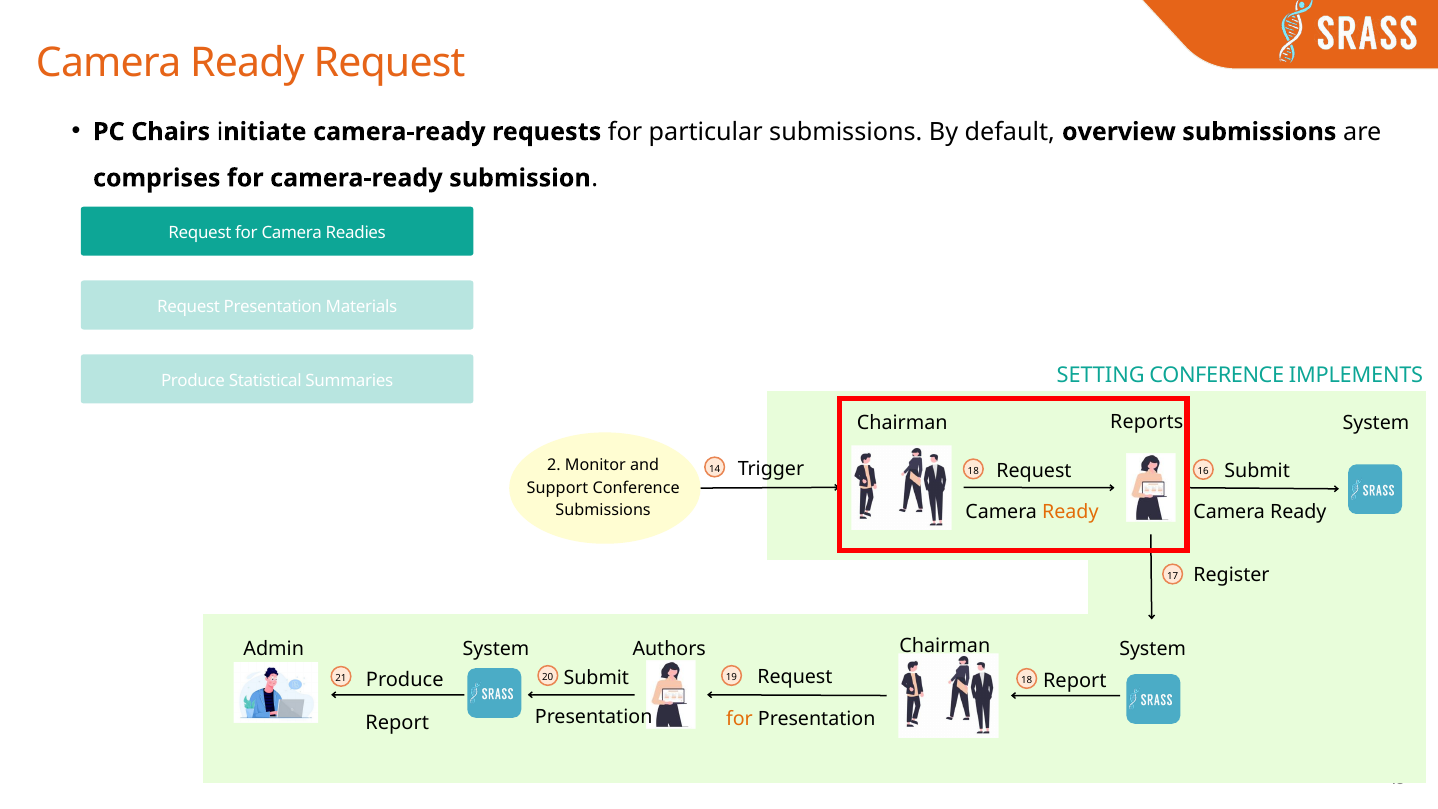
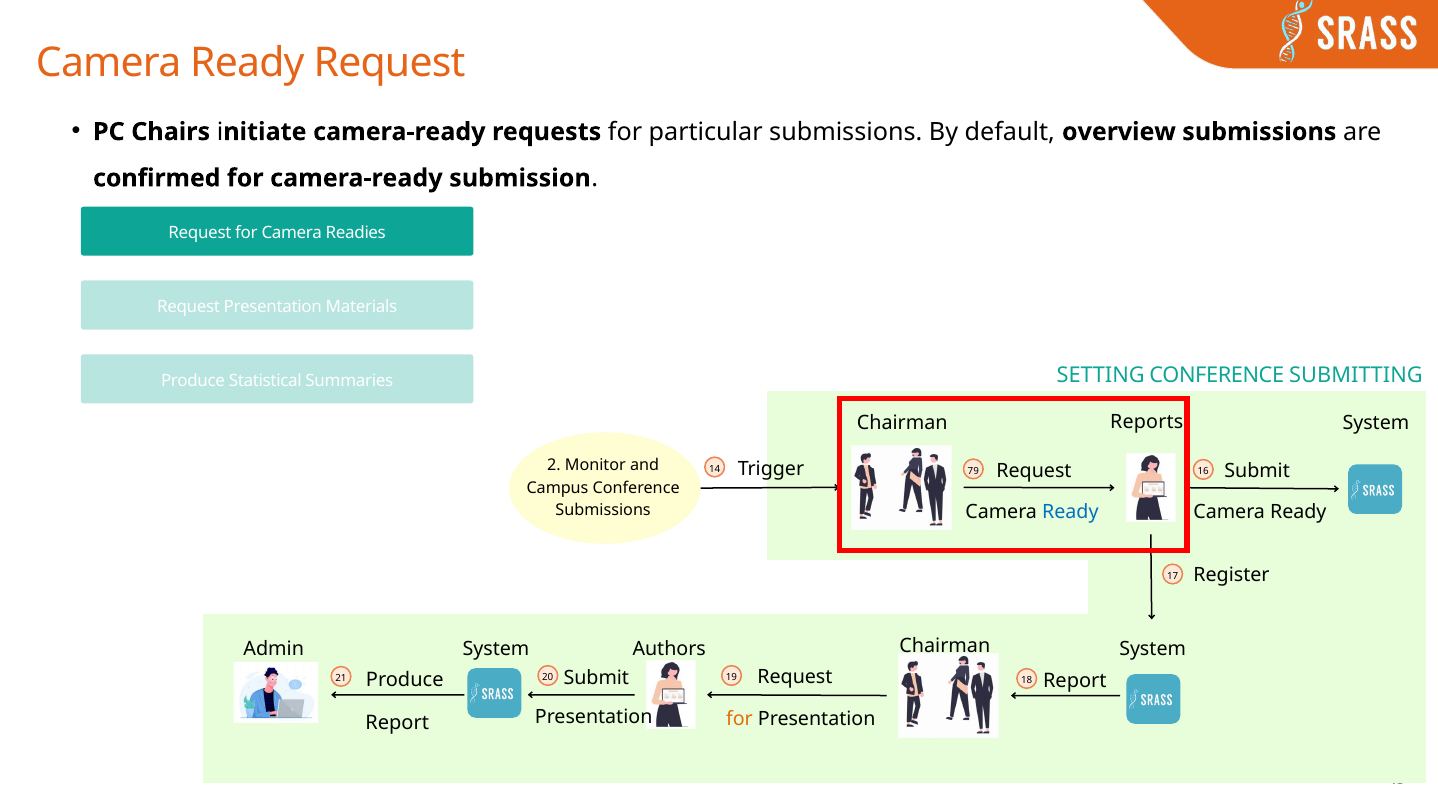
comprises: comprises -> confirmed
IMPLEMENTS: IMPLEMENTS -> SUBMITTING
Trigger 18: 18 -> 79
Support: Support -> Campus
Ready at (1070, 512) colour: orange -> blue
